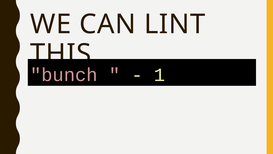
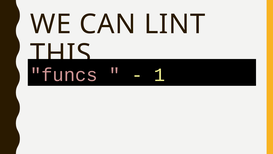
bunch: bunch -> funcs
